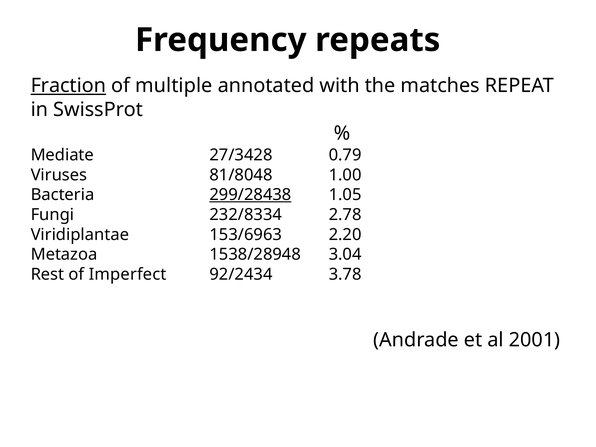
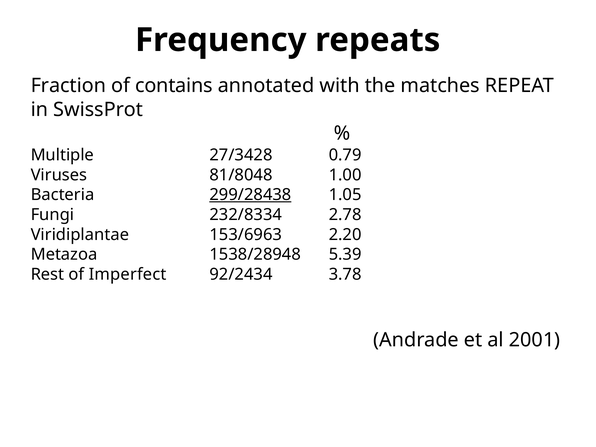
Fraction underline: present -> none
multiple: multiple -> contains
Mediate: Mediate -> Multiple
3.04: 3.04 -> 5.39
